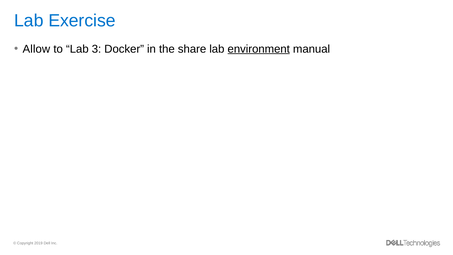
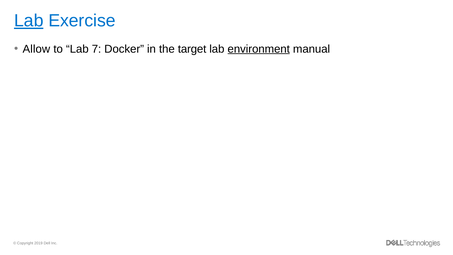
Lab at (29, 21) underline: none -> present
3: 3 -> 7
share: share -> target
